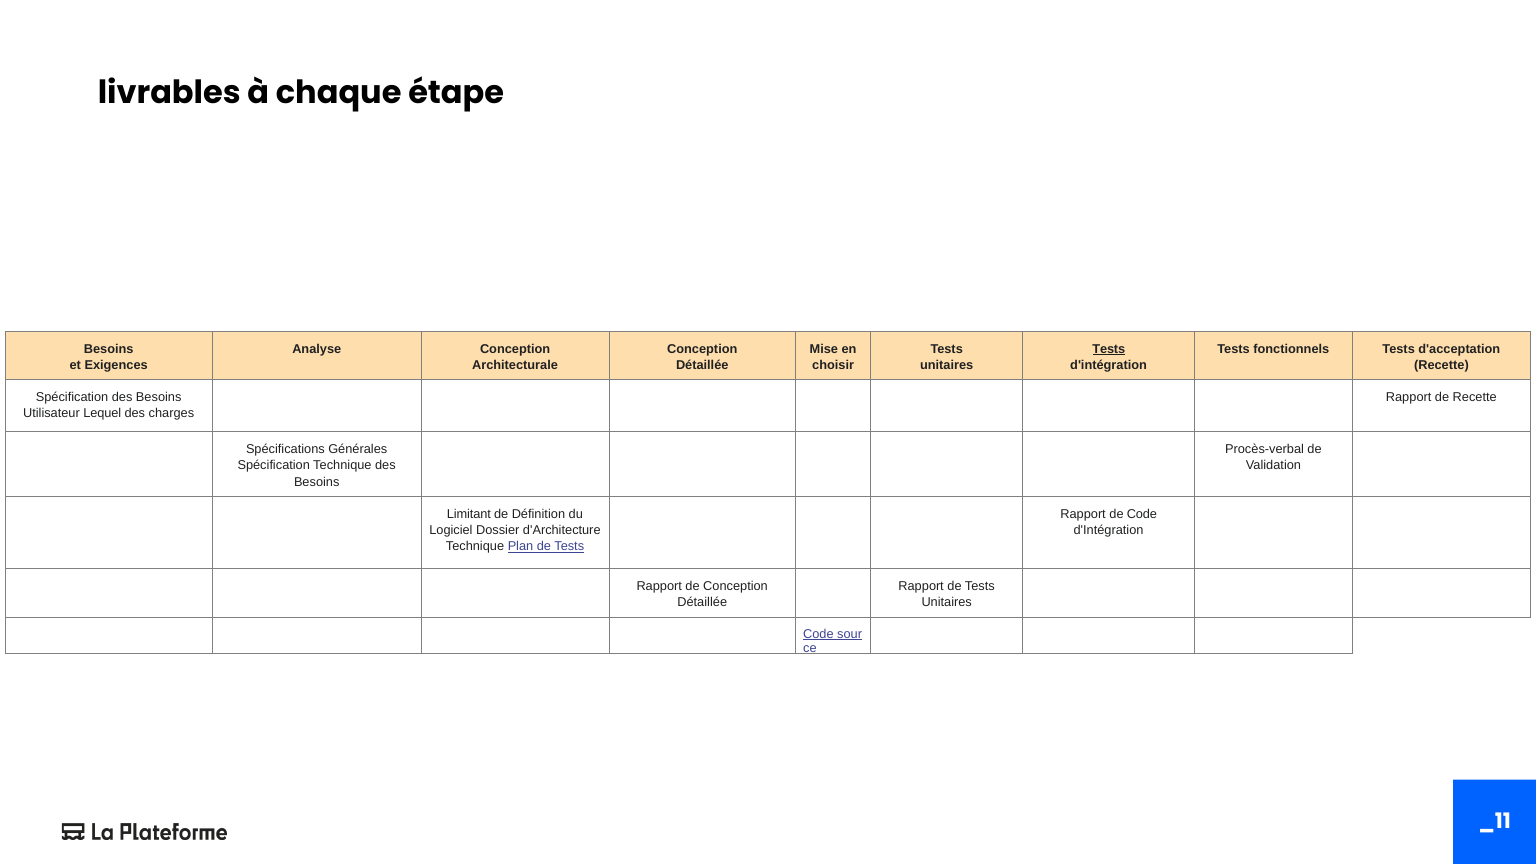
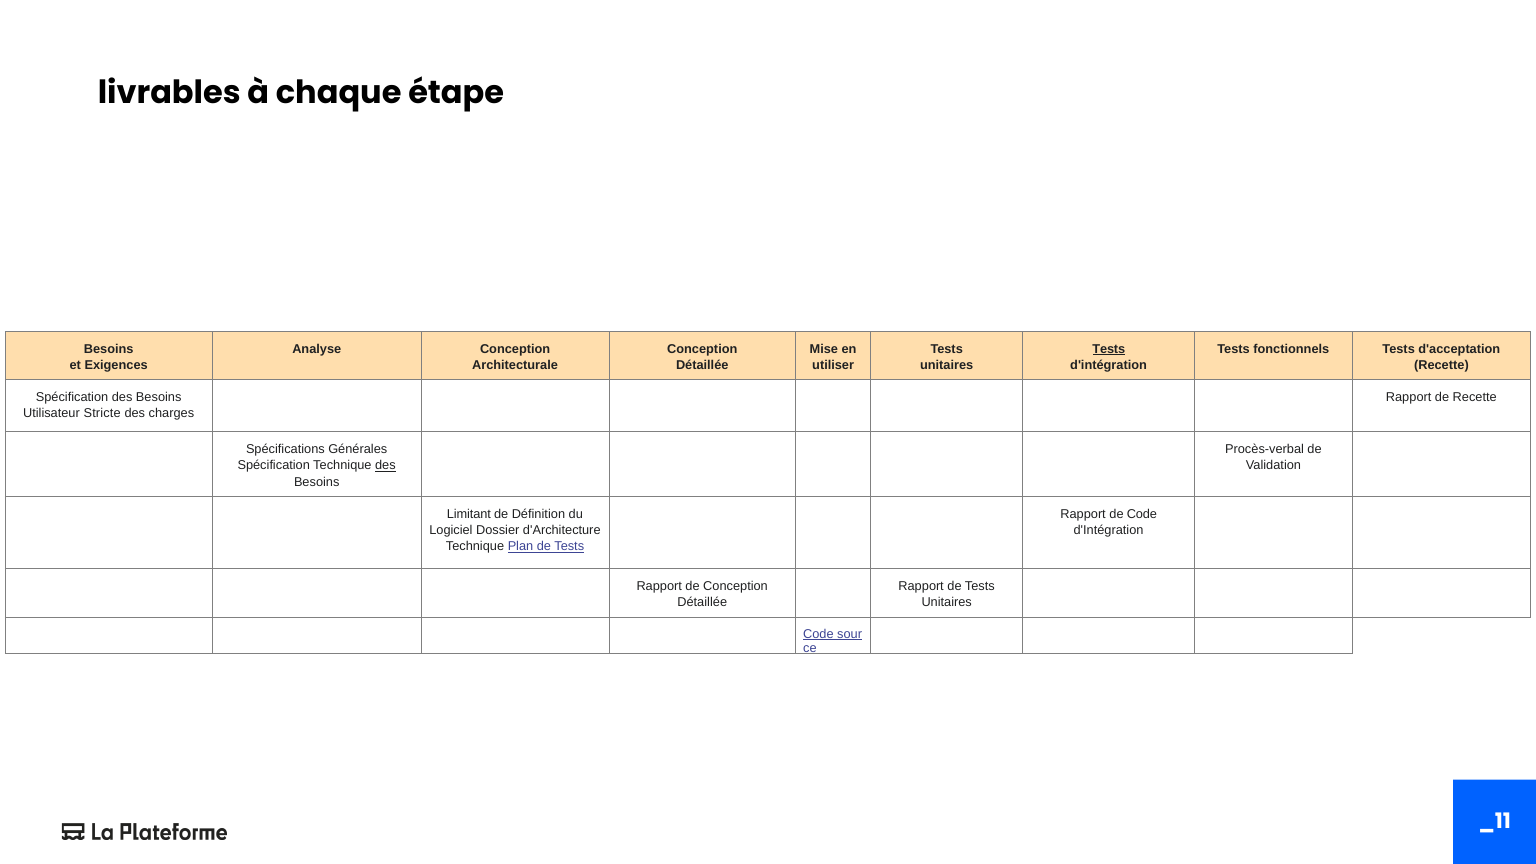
choisir: choisir -> utiliser
Lequel: Lequel -> Stricte
des at (385, 466) underline: none -> present
